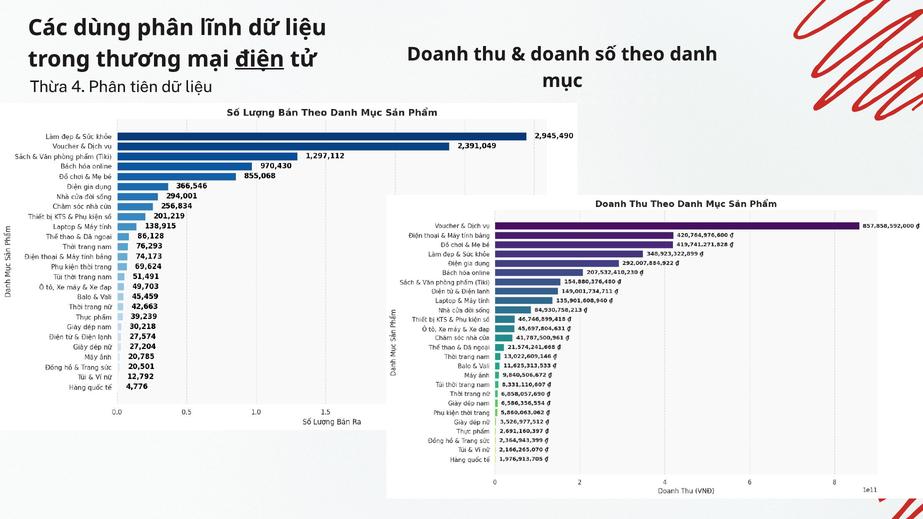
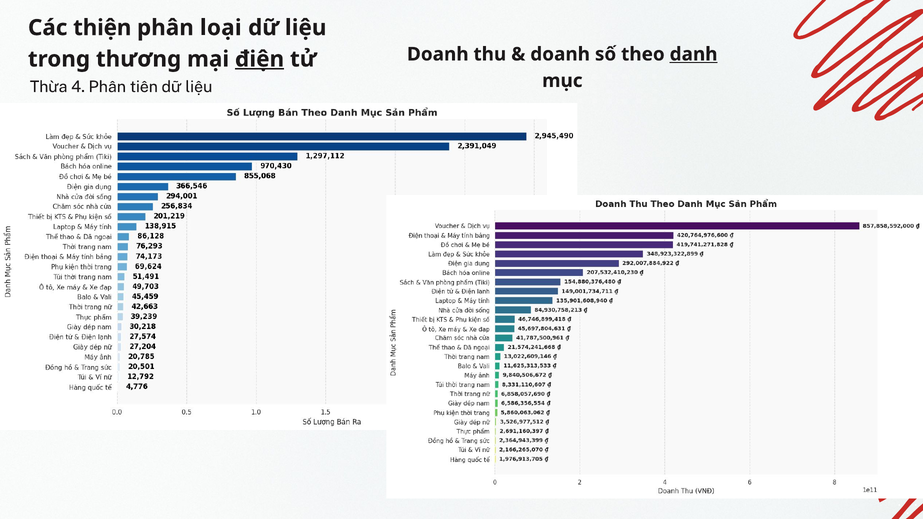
dùng: dùng -> thiện
lĩnh: lĩnh -> loại
danh underline: none -> present
